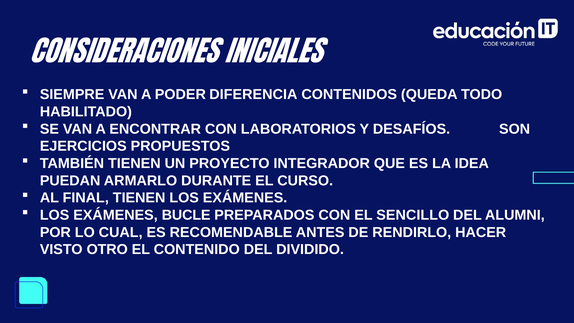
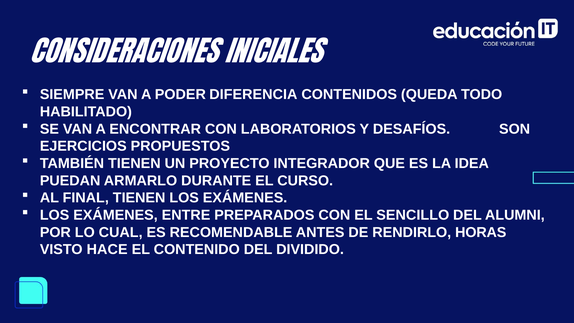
BUCLE: BUCLE -> ENTRE
HACER: HACER -> HORAS
OTRO: OTRO -> HACE
